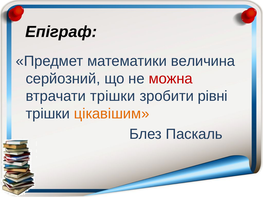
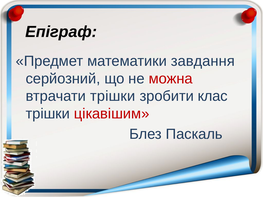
величина: величина -> завдання
рівні: рівні -> клас
цікавішим colour: orange -> red
